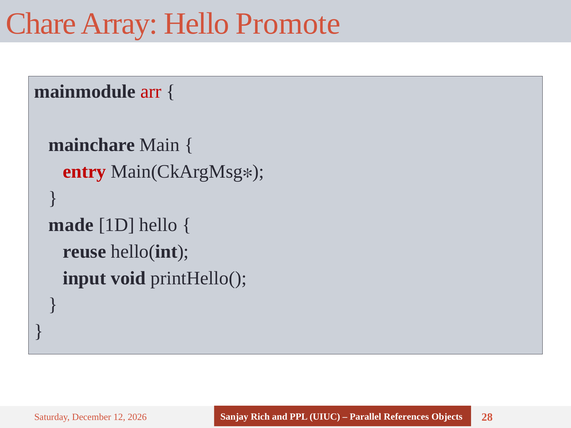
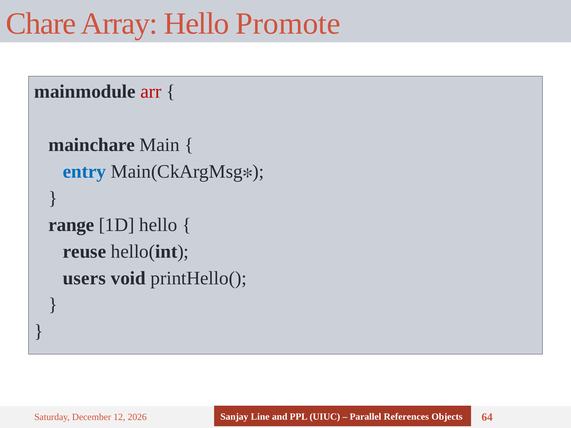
entry colour: red -> blue
made: made -> range
input: input -> users
Rich: Rich -> Line
28: 28 -> 64
